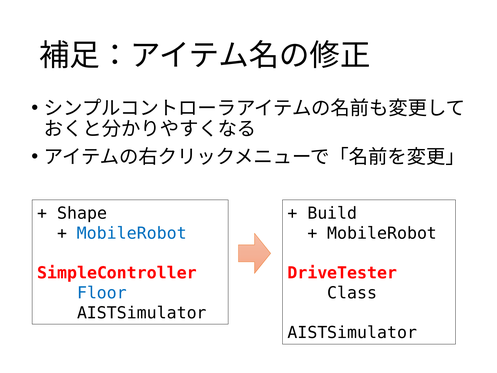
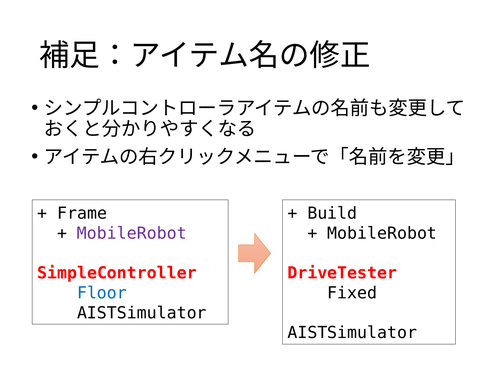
Shape: Shape -> Frame
MobileRobot at (132, 233) colour: blue -> purple
Class: Class -> Fixed
